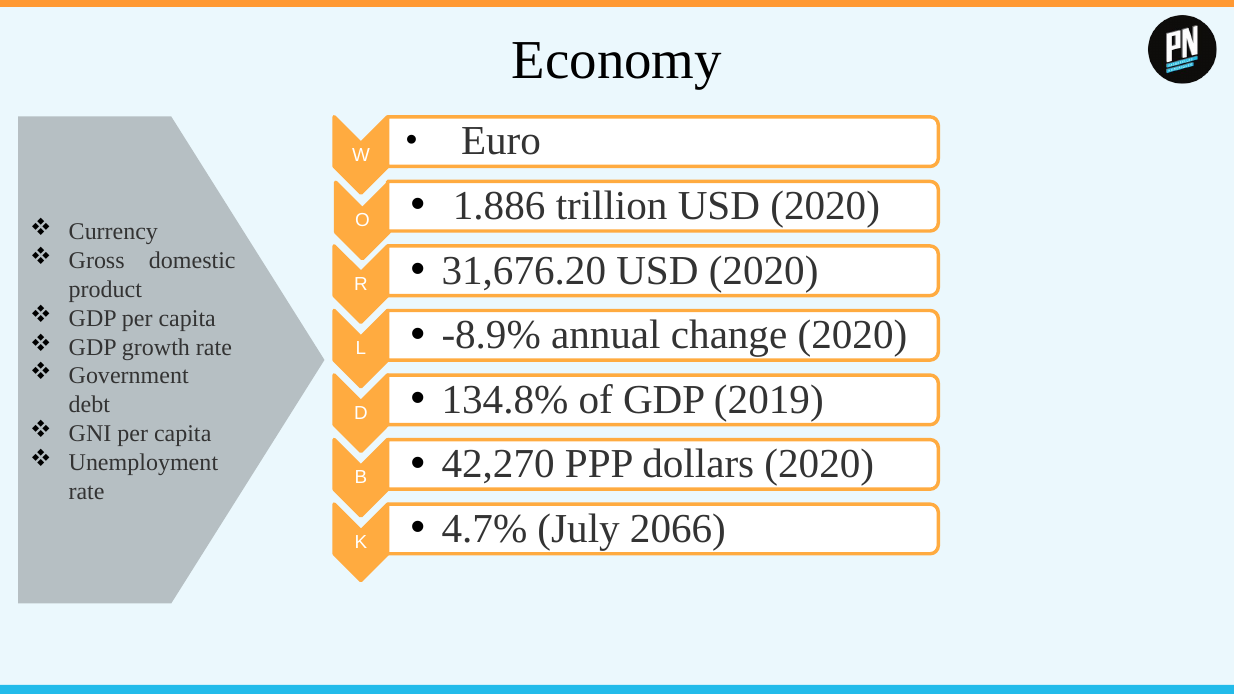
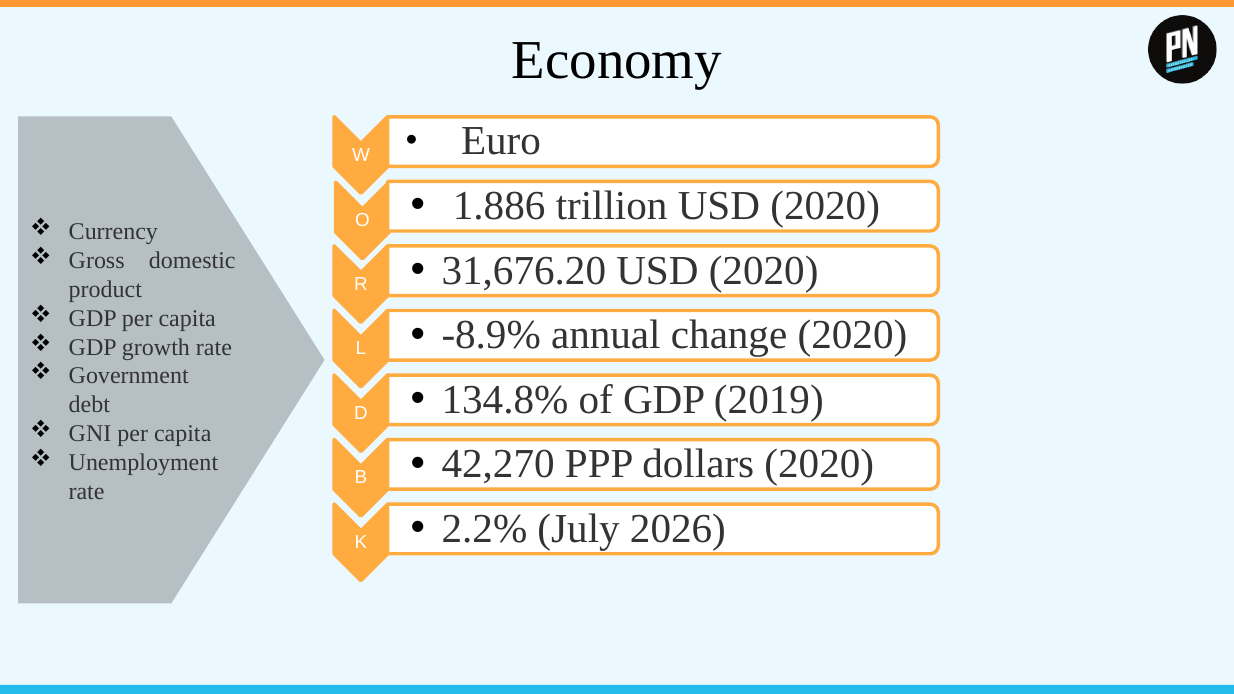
4.7%: 4.7% -> 2.2%
2066: 2066 -> 2026
